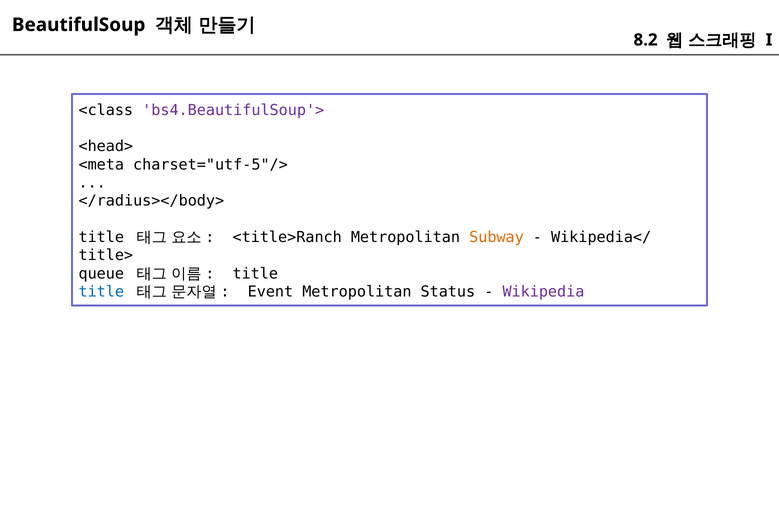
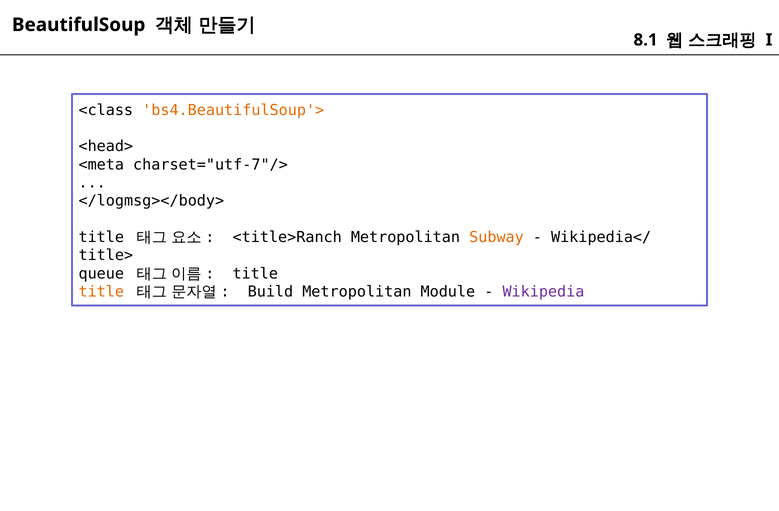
8.2: 8.2 -> 8.1
bs4.BeautifulSoup'> colour: purple -> orange
charset="utf-5"/>: charset="utf-5"/> -> charset="utf-7"/>
</radius></body>: </radius></body> -> </logmsg></body>
title at (101, 292) colour: blue -> orange
Event: Event -> Build
Status: Status -> Module
